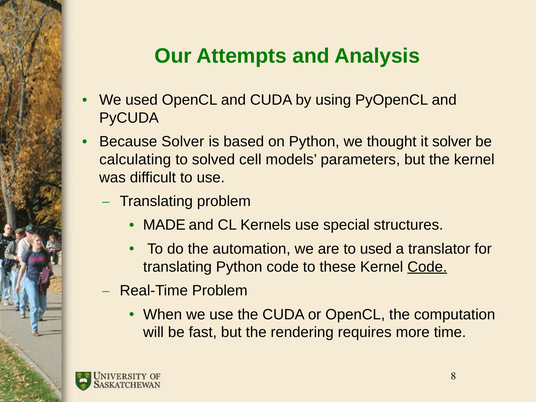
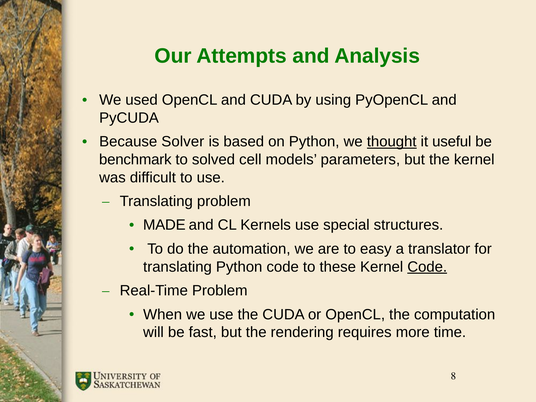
thought underline: none -> present
it solver: solver -> useful
calculating: calculating -> benchmark
to used: used -> easy
